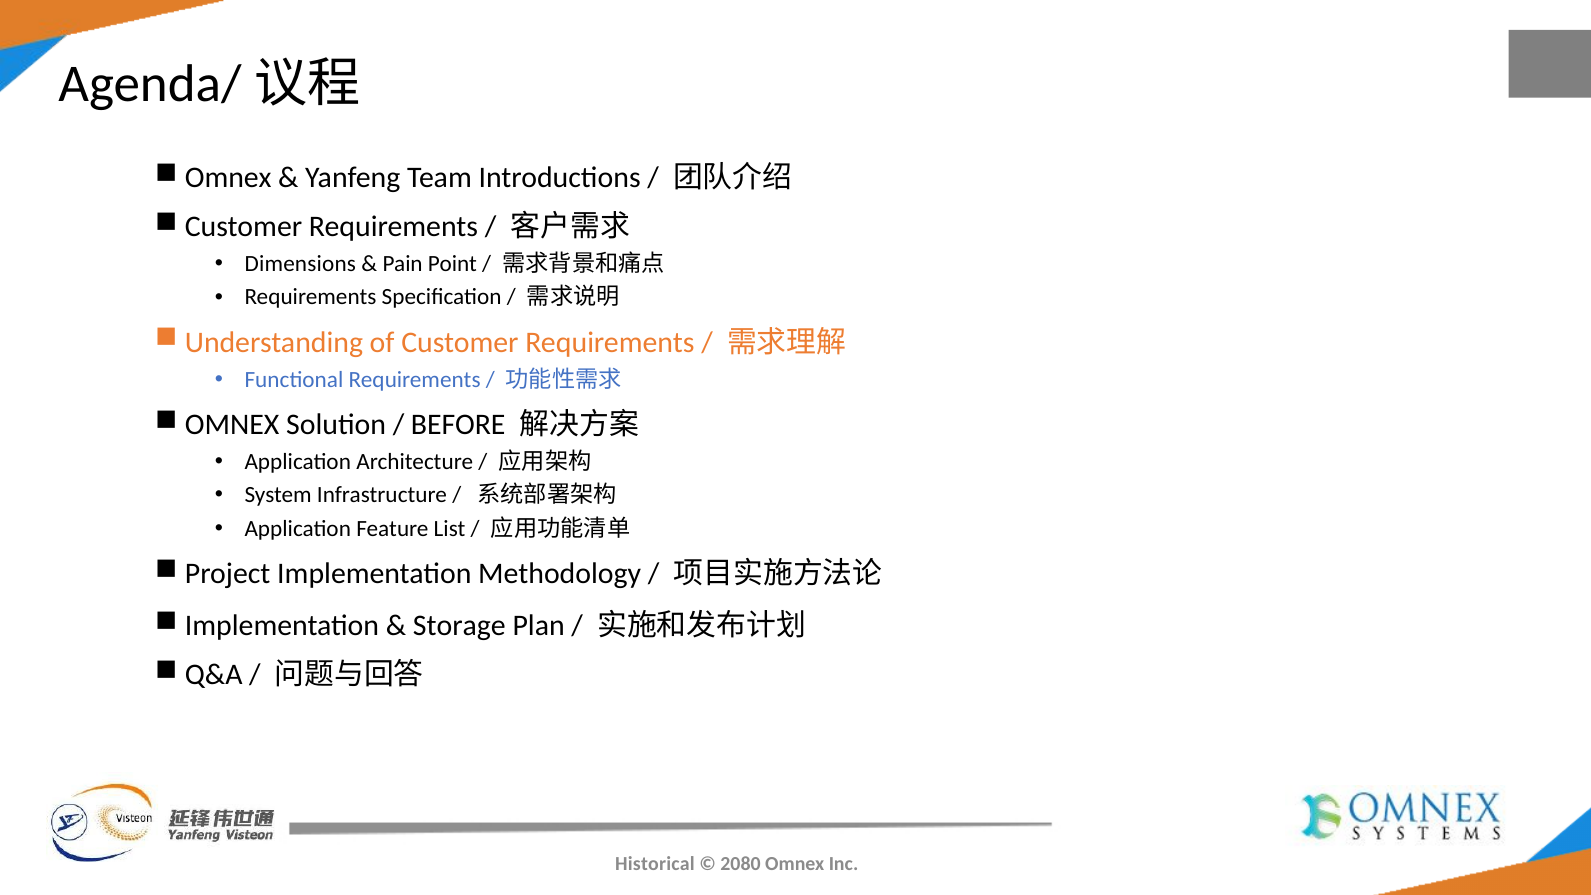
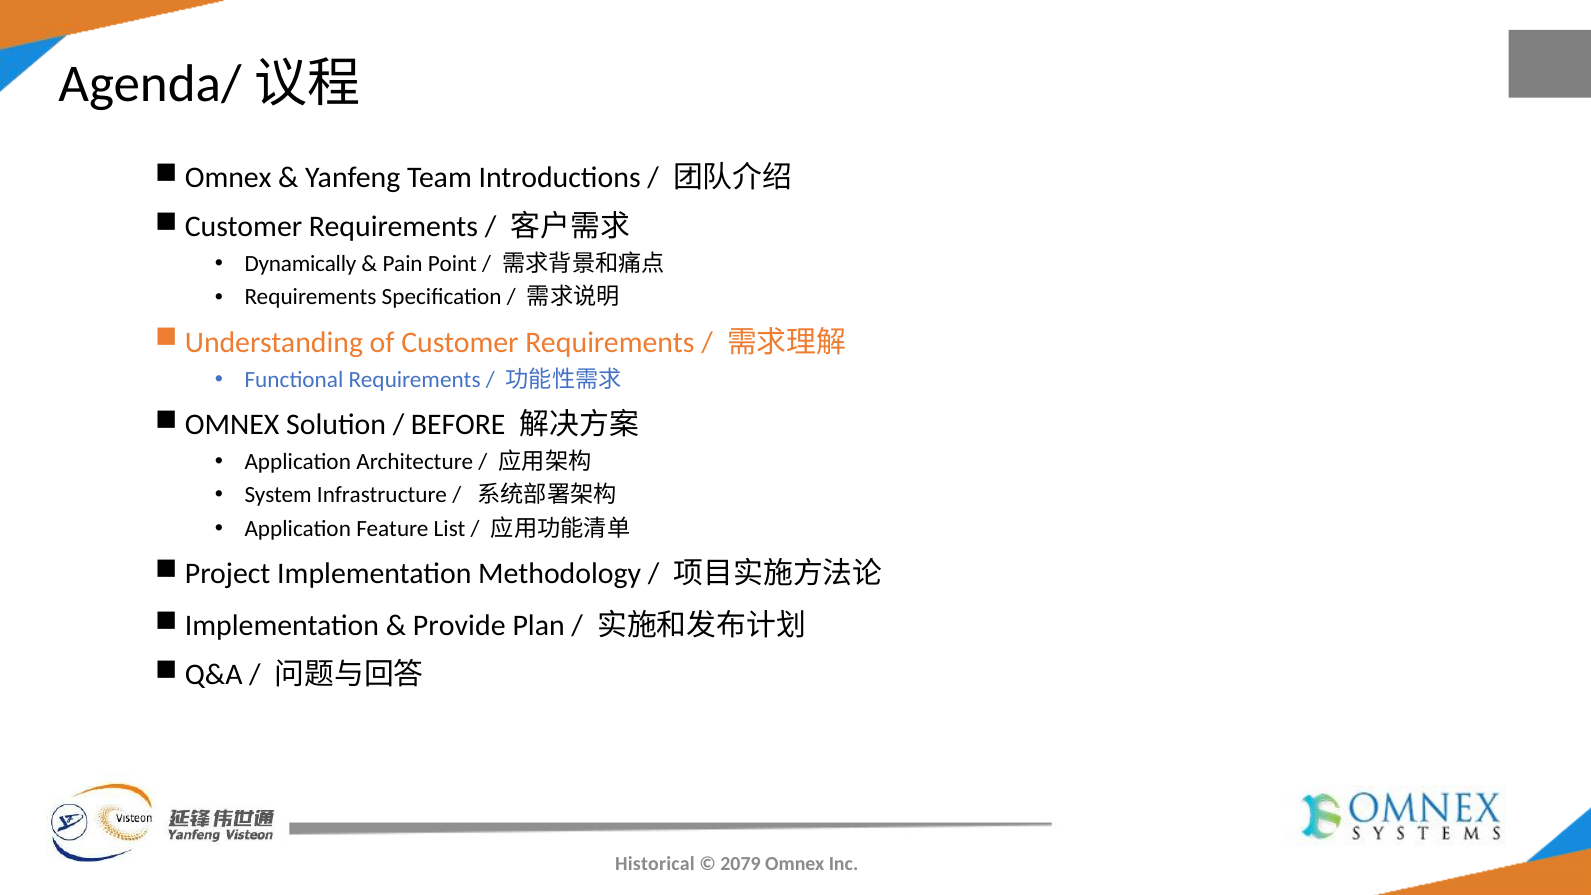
Dimensions: Dimensions -> Dynamically
Storage: Storage -> Provide
2080: 2080 -> 2079
